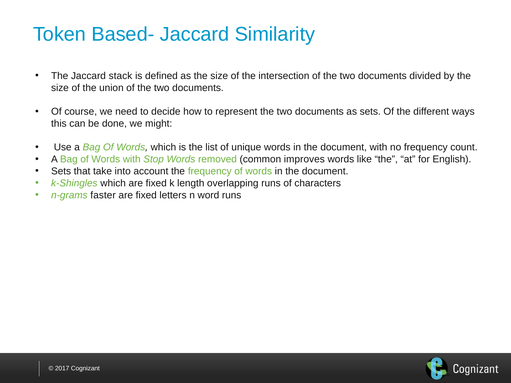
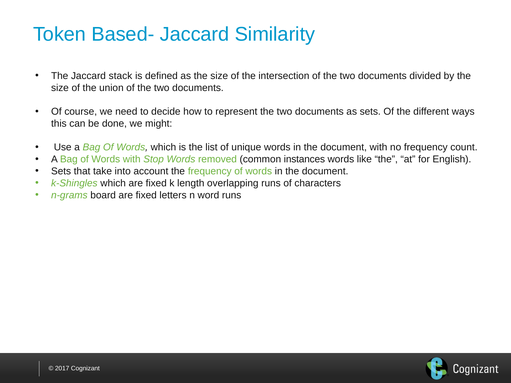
improves: improves -> instances
faster: faster -> board
